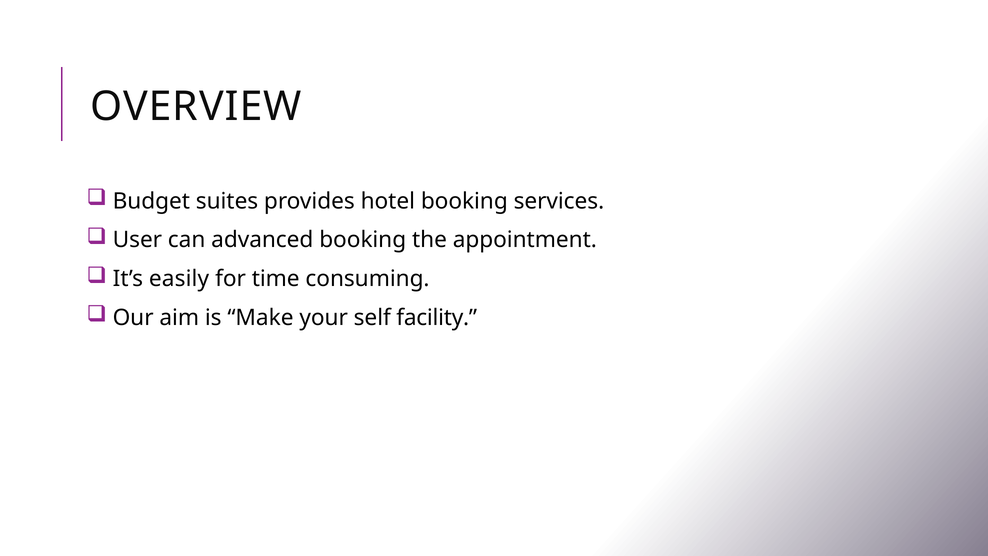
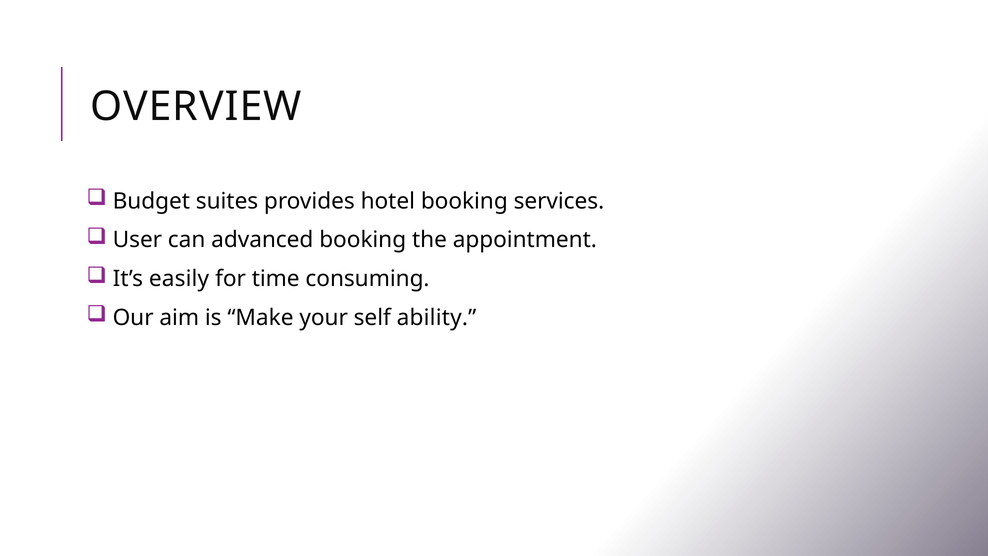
facility: facility -> ability
